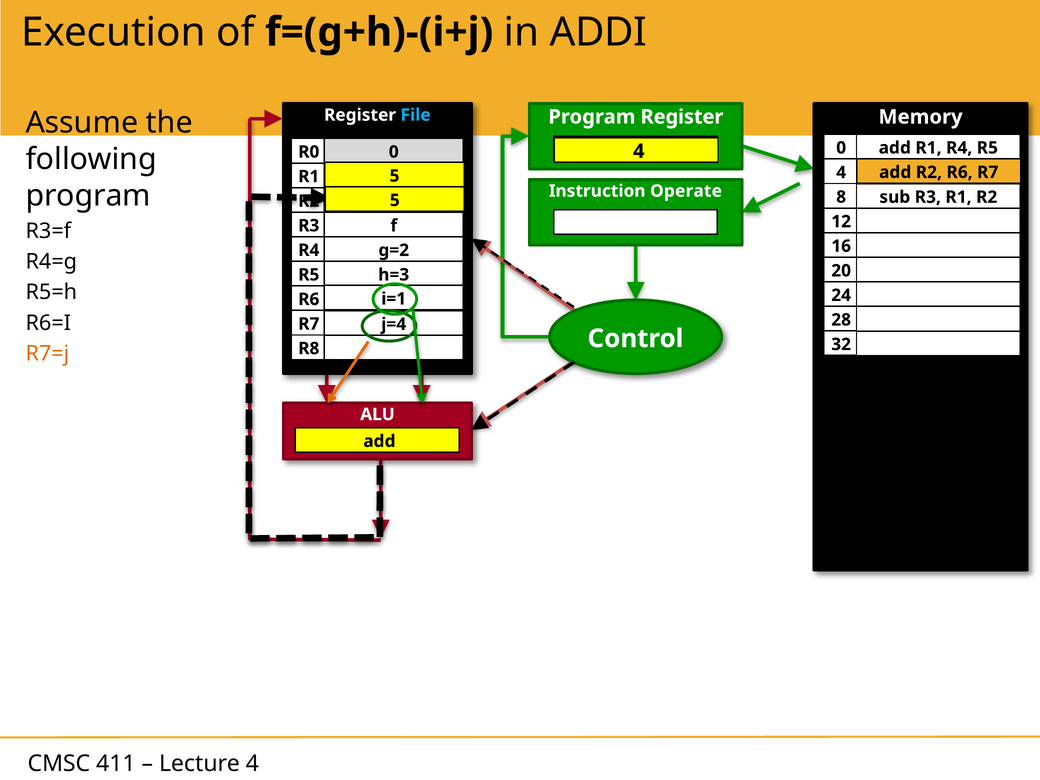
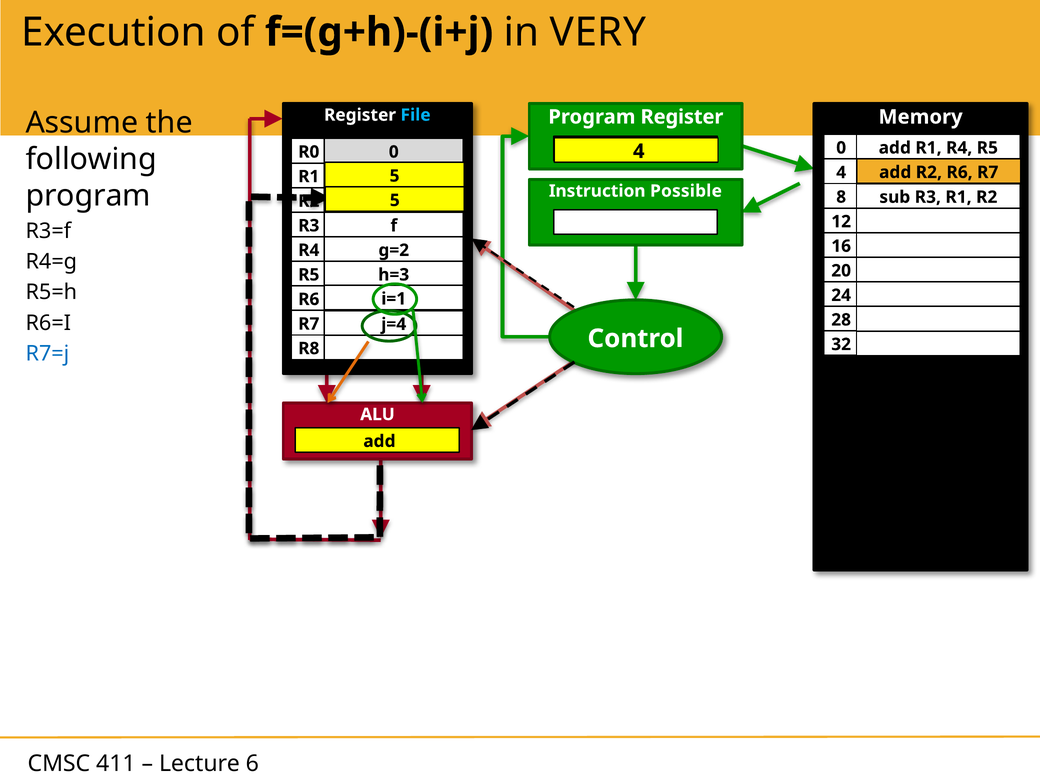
ADDI: ADDI -> VERY
Operate: Operate -> Possible
R7=j colour: orange -> blue
4 at (252, 764): 4 -> 6
